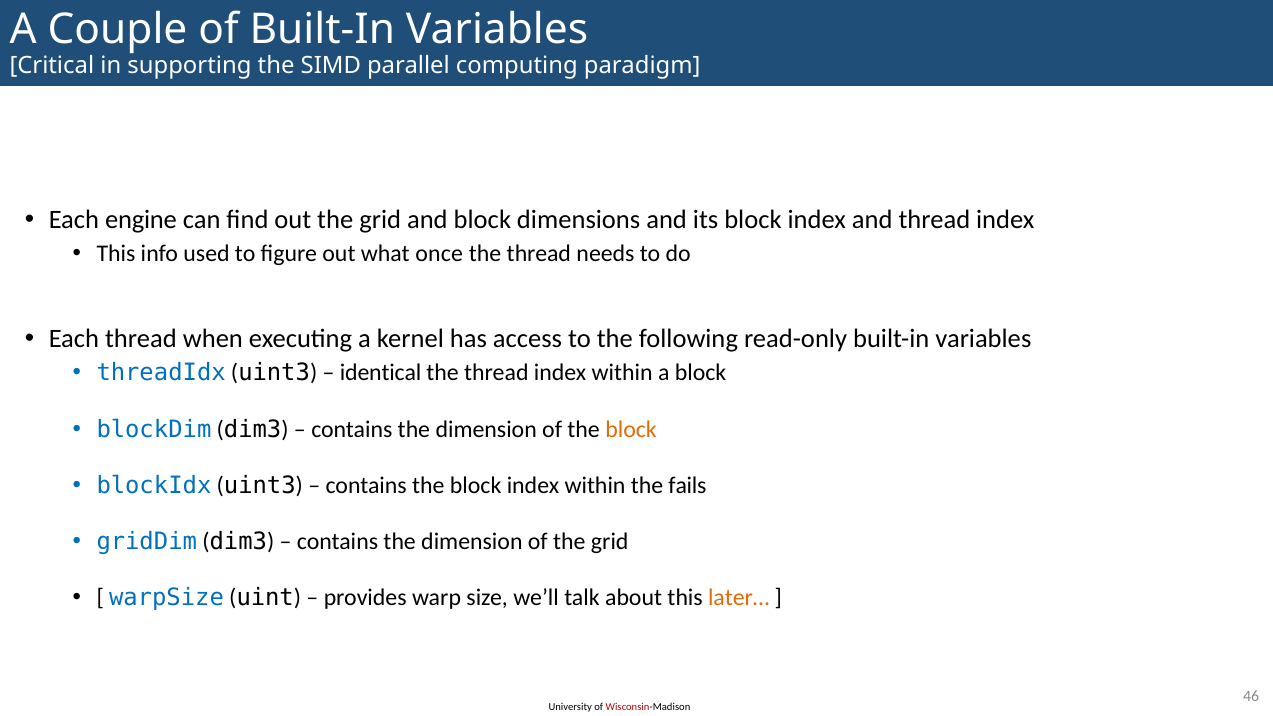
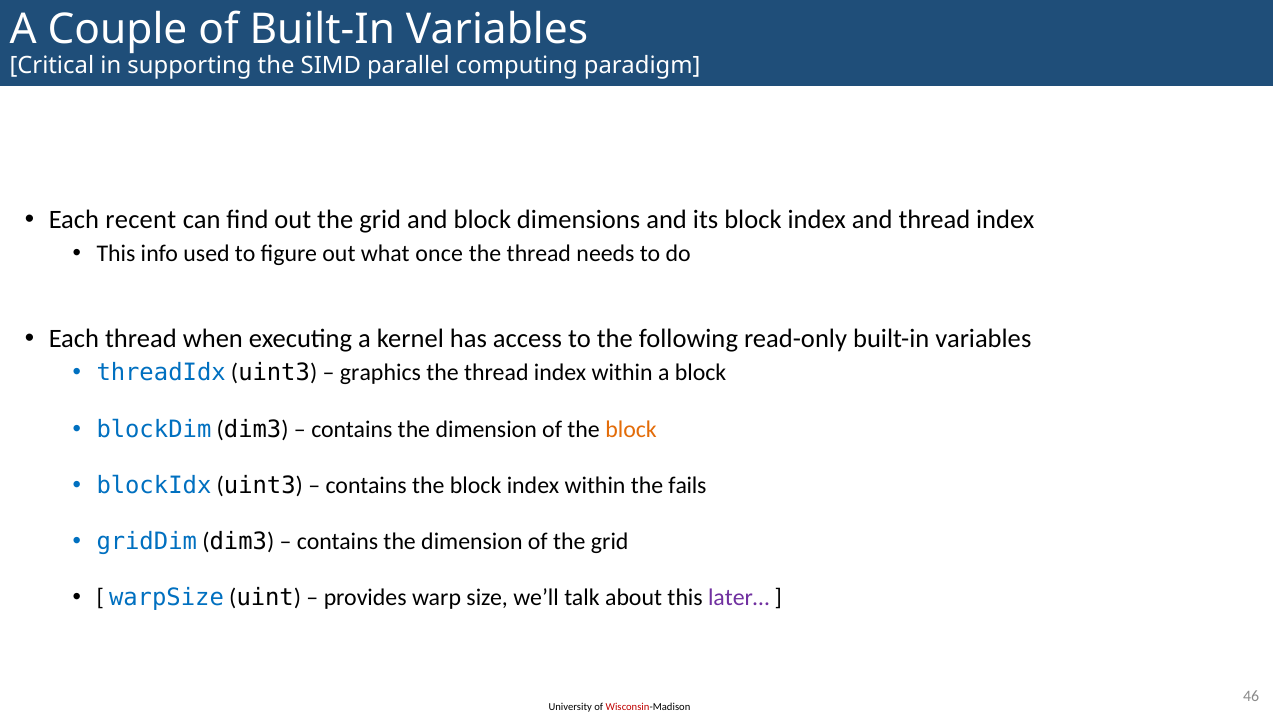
engine: engine -> recent
identical: identical -> graphics
later… colour: orange -> purple
